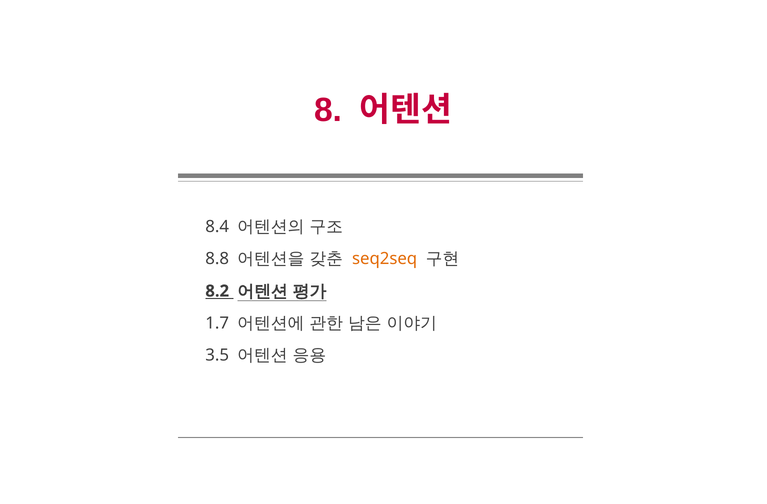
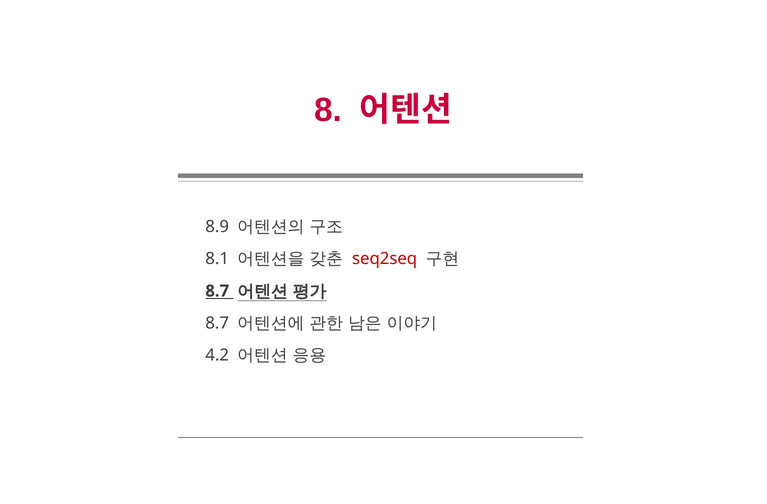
8.4: 8.4 -> 8.9
8.8: 8.8 -> 8.1
seq2seq colour: orange -> red
8.2 at (217, 291): 8.2 -> 8.7
1.7 at (217, 323): 1.7 -> 8.7
3.5: 3.5 -> 4.2
